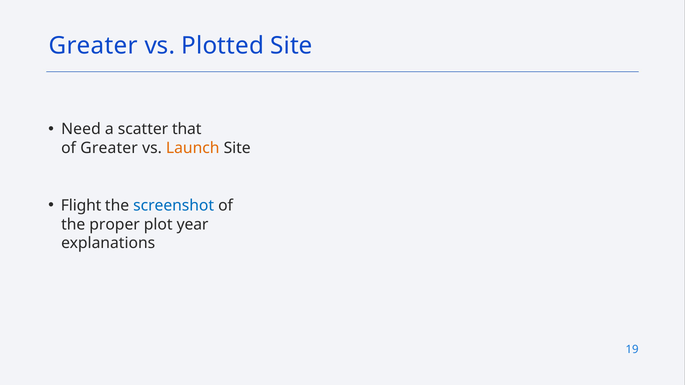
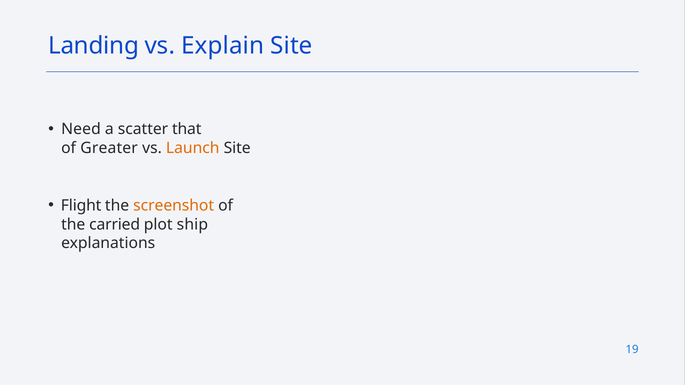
Greater at (93, 46): Greater -> Landing
Plotted: Plotted -> Explain
screenshot colour: blue -> orange
proper: proper -> carried
year: year -> ship
